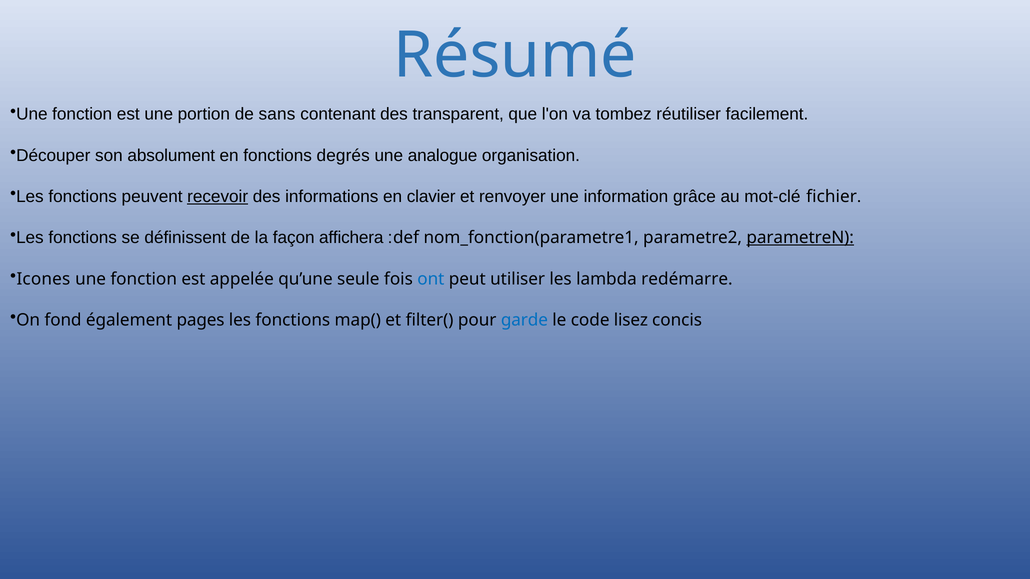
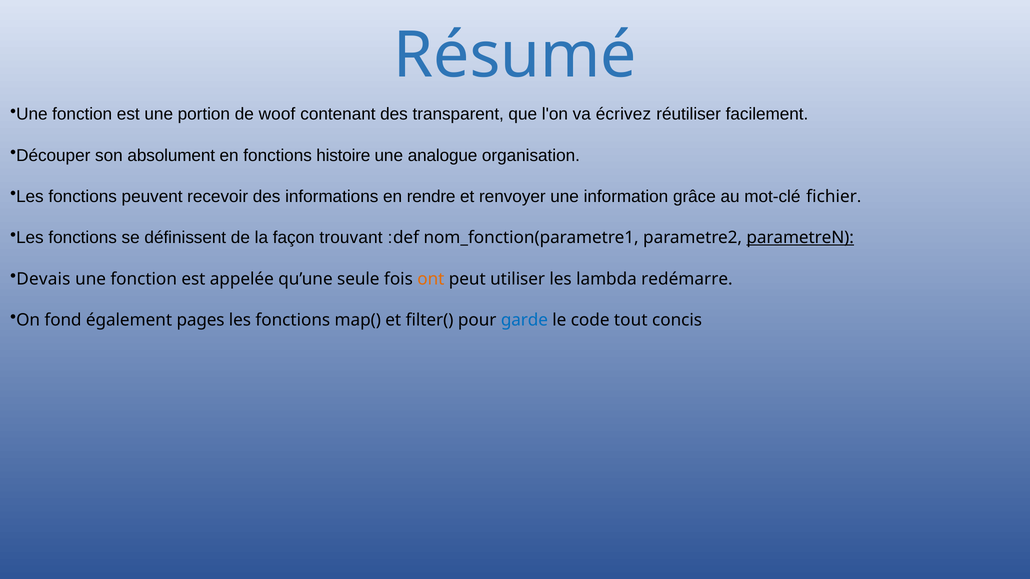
sans: sans -> woof
tombez: tombez -> écrivez
degrés: degrés -> histoire
recevoir underline: present -> none
clavier: clavier -> rendre
affichera: affichera -> trouvant
Icones: Icones -> Devais
ont colour: blue -> orange
lisez: lisez -> tout
